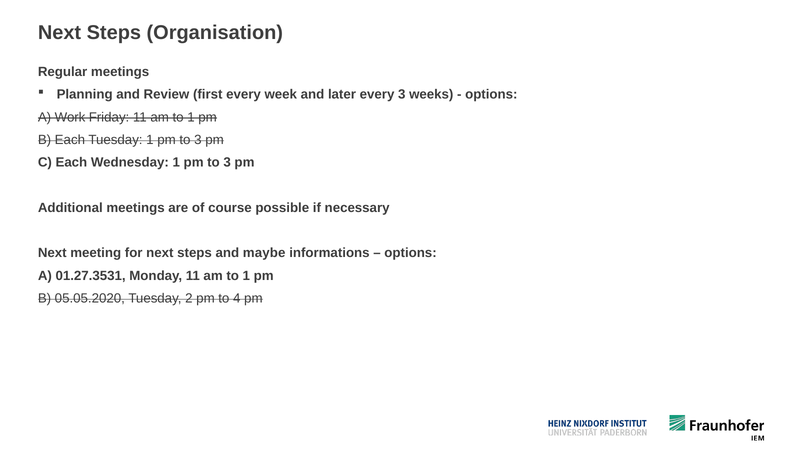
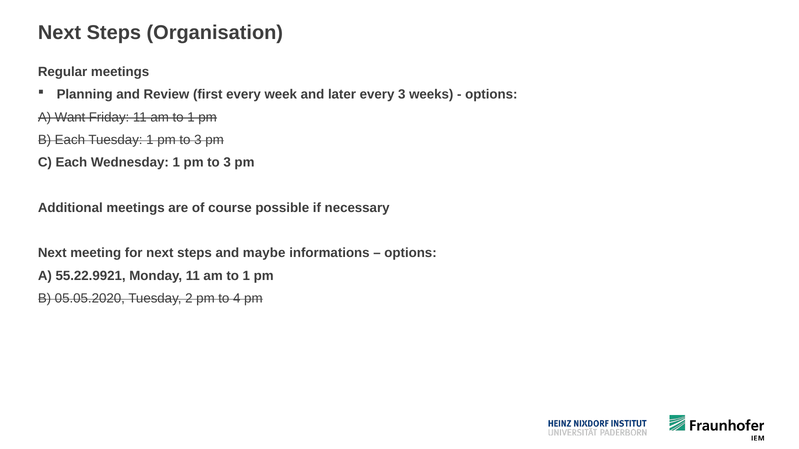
Work: Work -> Want
01.27.3531: 01.27.3531 -> 55.22.9921
